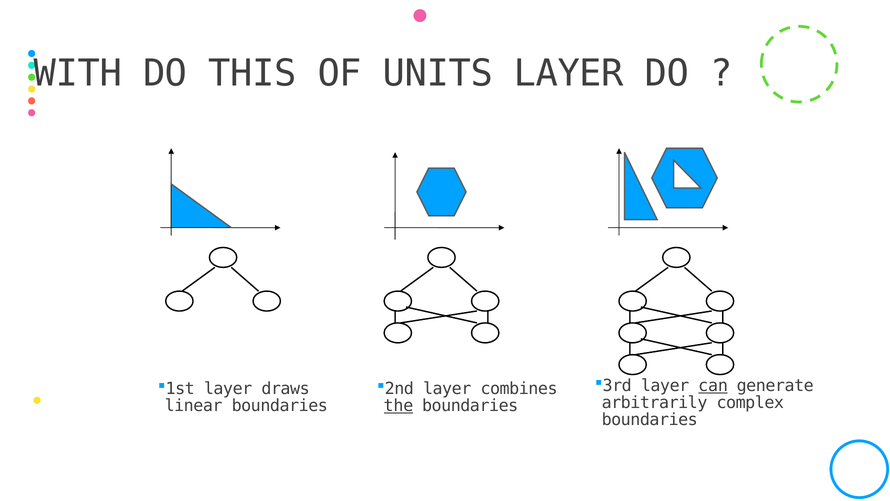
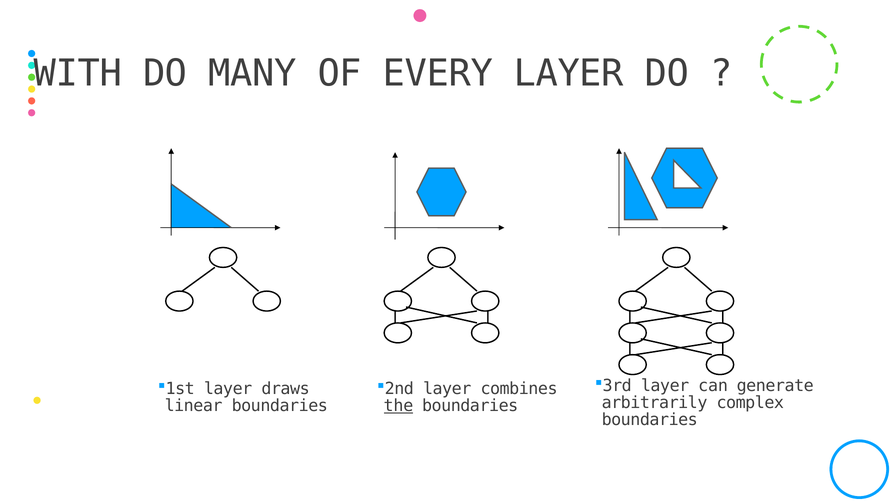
THIS: THIS -> MANY
UNITS: UNITS -> EVERY
can underline: present -> none
